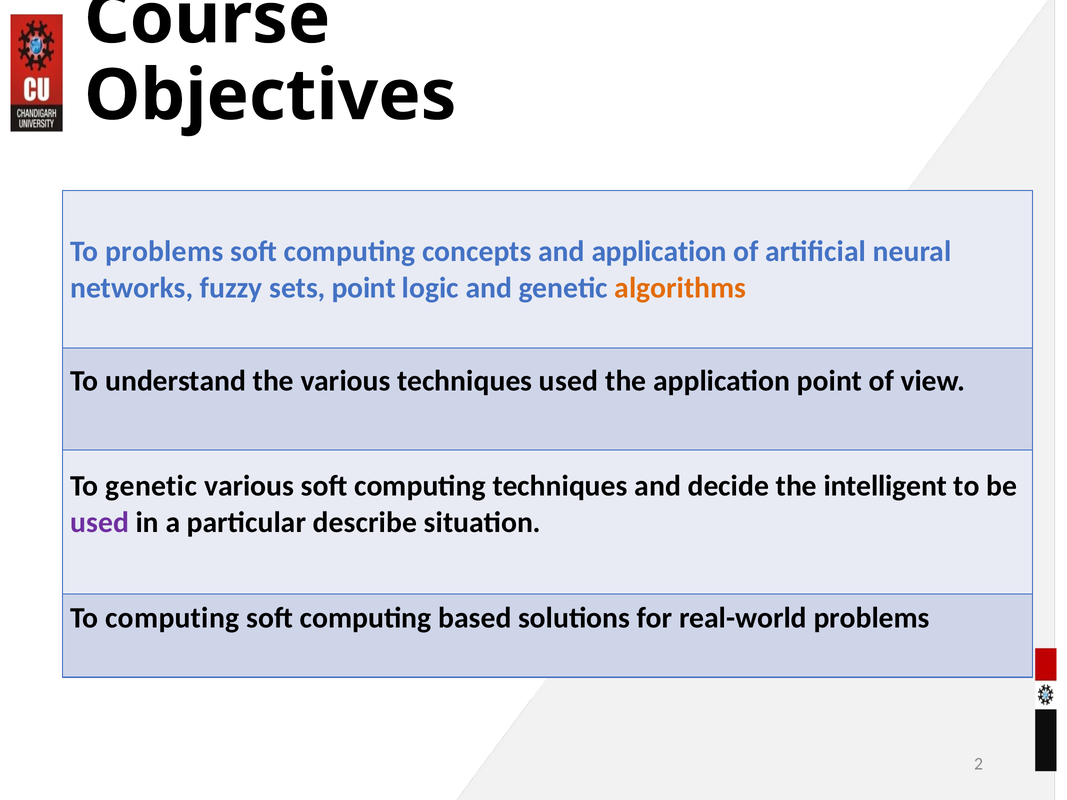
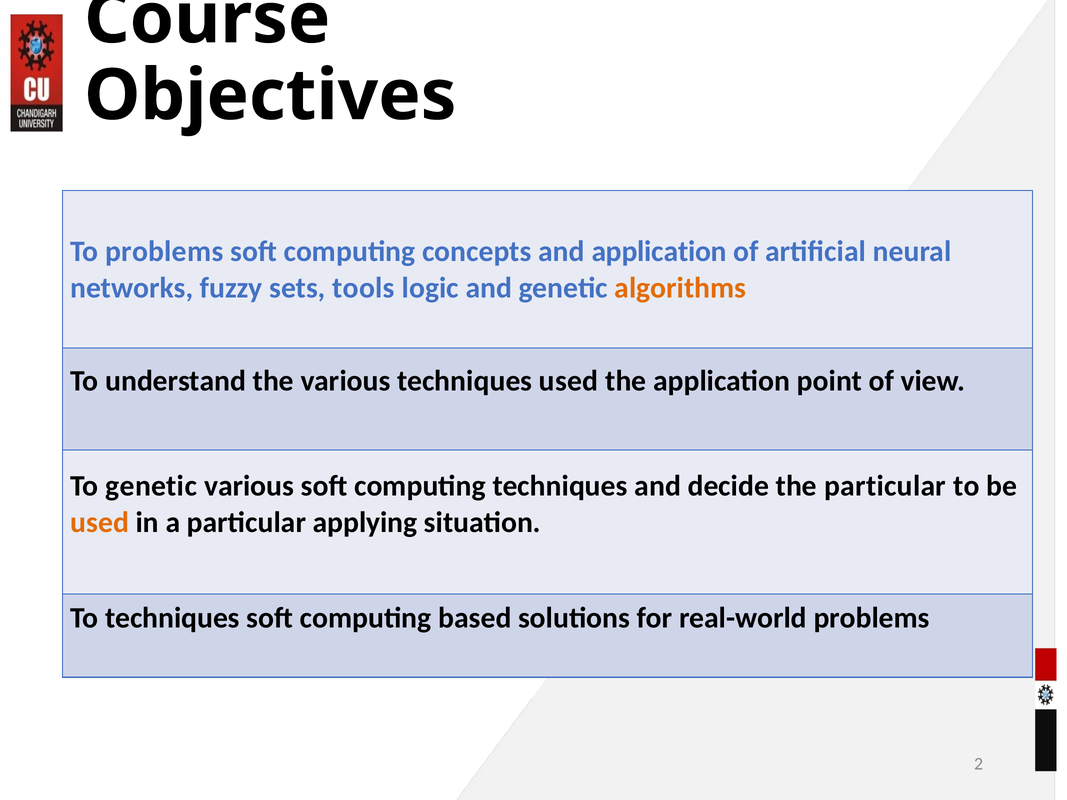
sets point: point -> tools
the intelligent: intelligent -> particular
used at (100, 523) colour: purple -> orange
describe: describe -> applying
To computing: computing -> techniques
